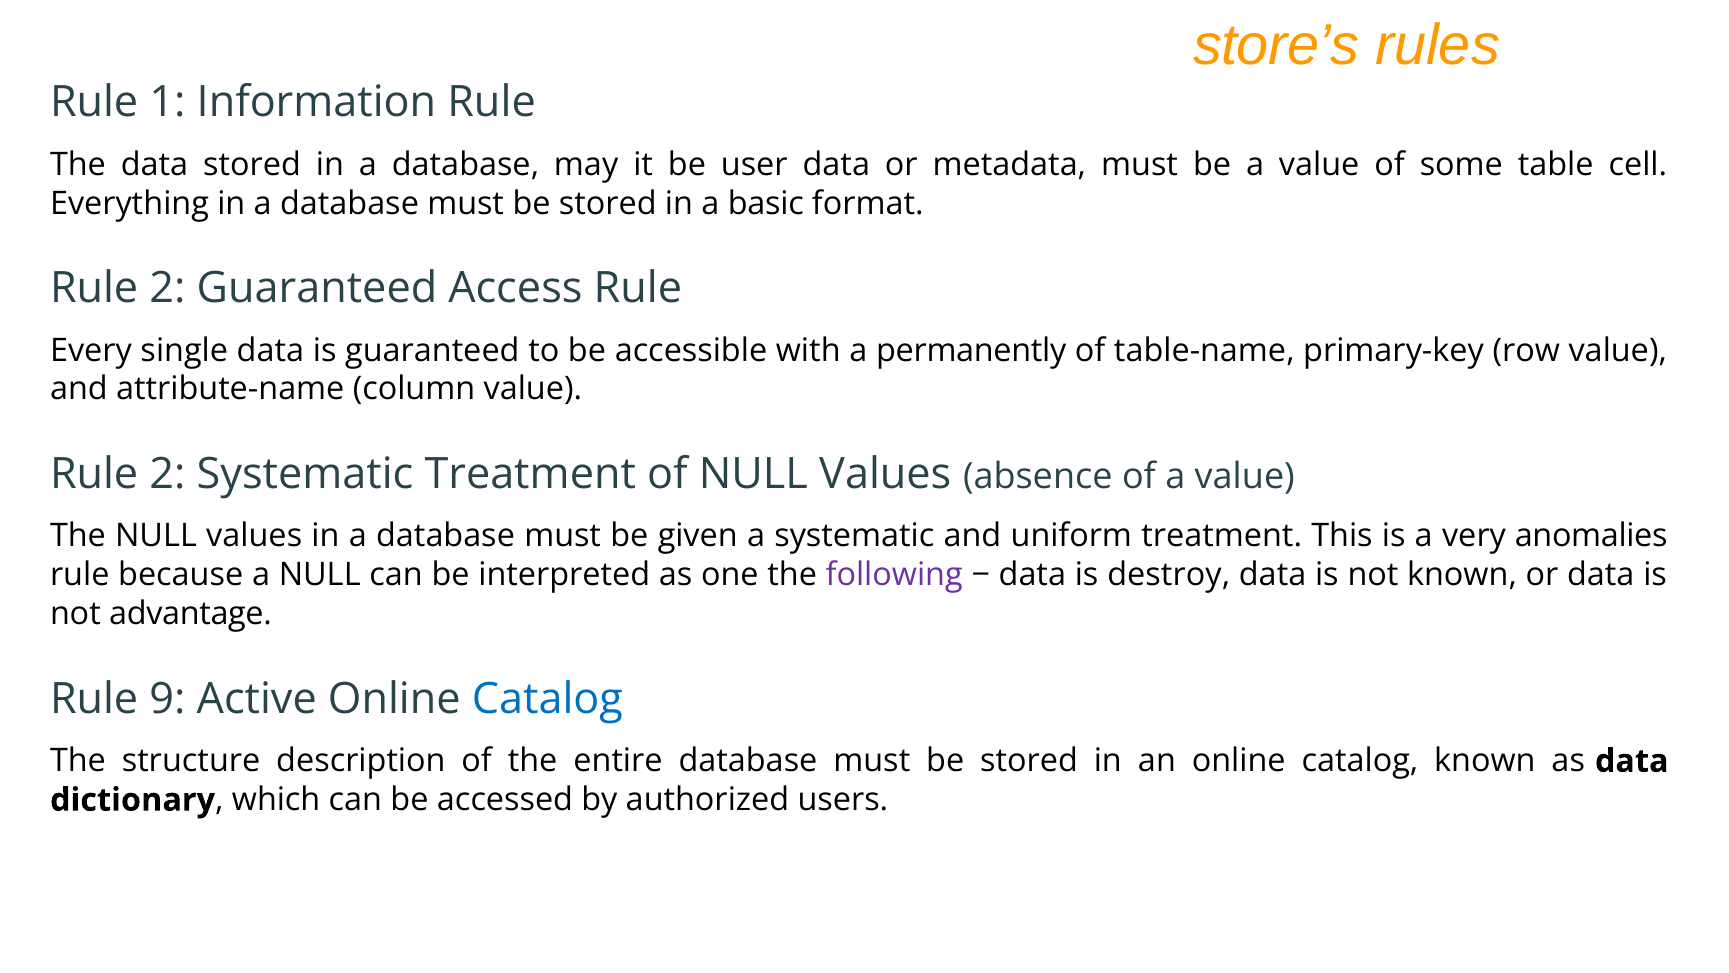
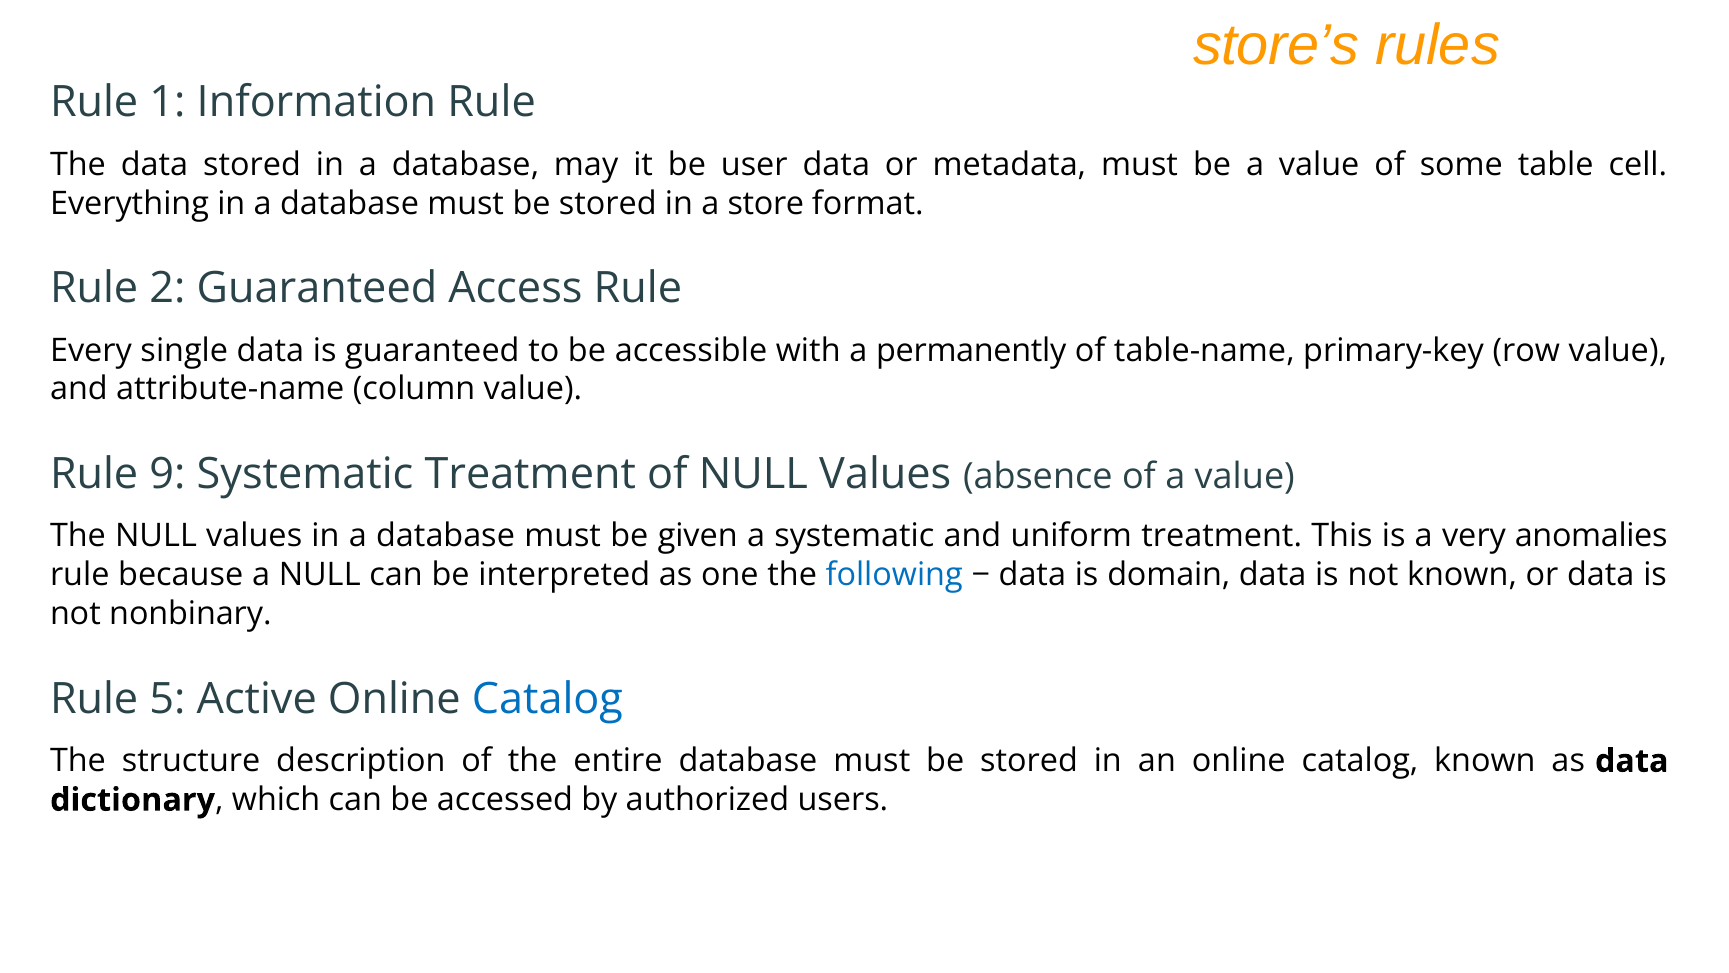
basic: basic -> store
2 at (167, 474): 2 -> 9
following colour: purple -> blue
destroy: destroy -> domain
advantage: advantage -> nonbinary
9: 9 -> 5
